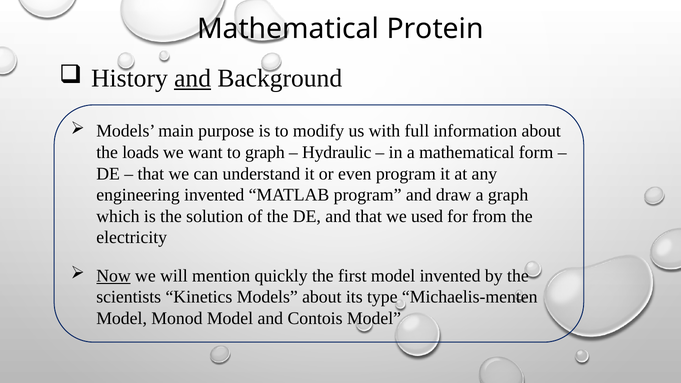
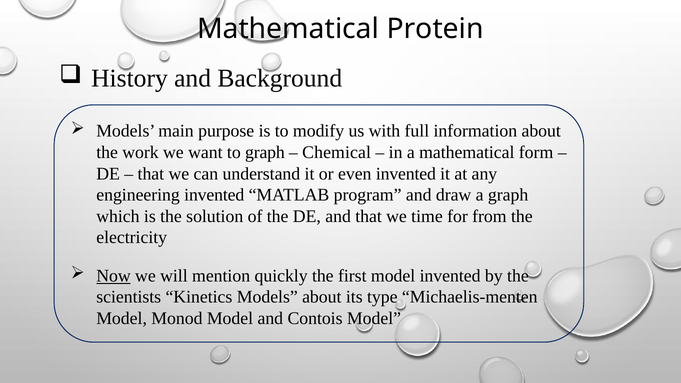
and at (193, 78) underline: present -> none
loads: loads -> work
Hydraulic: Hydraulic -> Chemical
even program: program -> invented
used: used -> time
